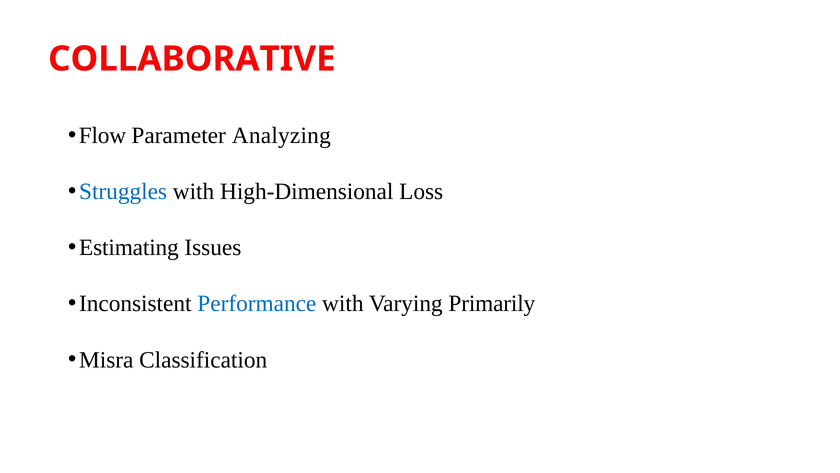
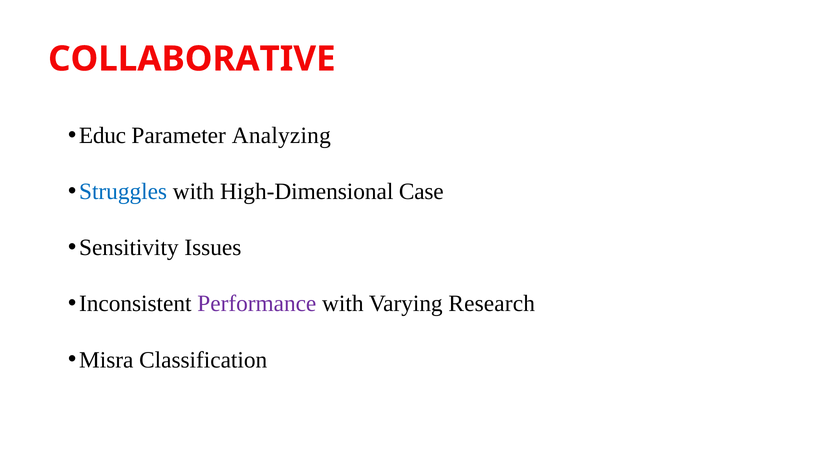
Flow: Flow -> Educ
Loss: Loss -> Case
Estimating: Estimating -> Sensitivity
Performance colour: blue -> purple
Primarily: Primarily -> Research
